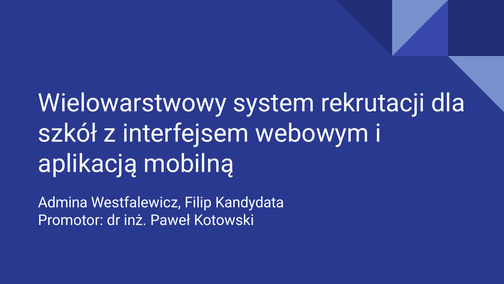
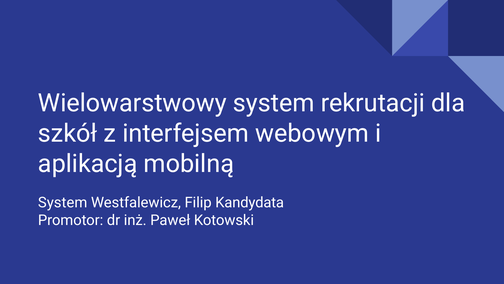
Admina at (63, 202): Admina -> System
